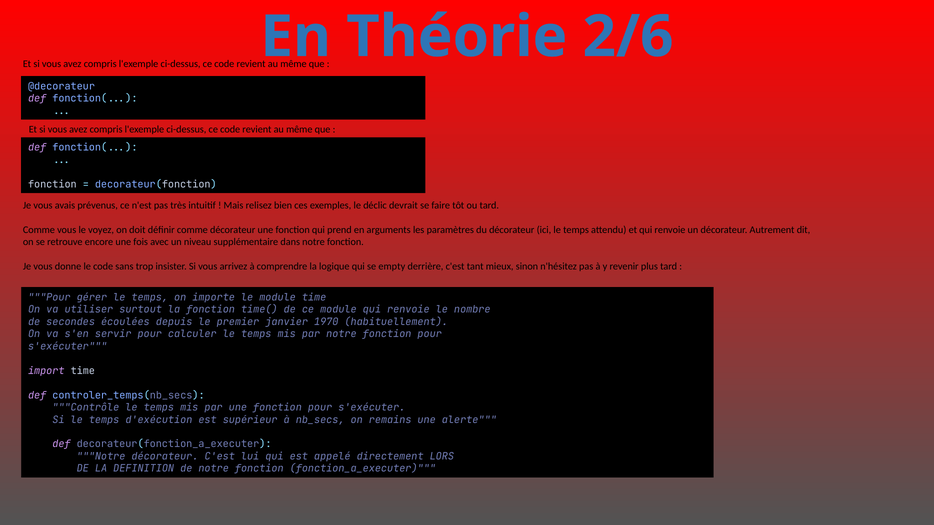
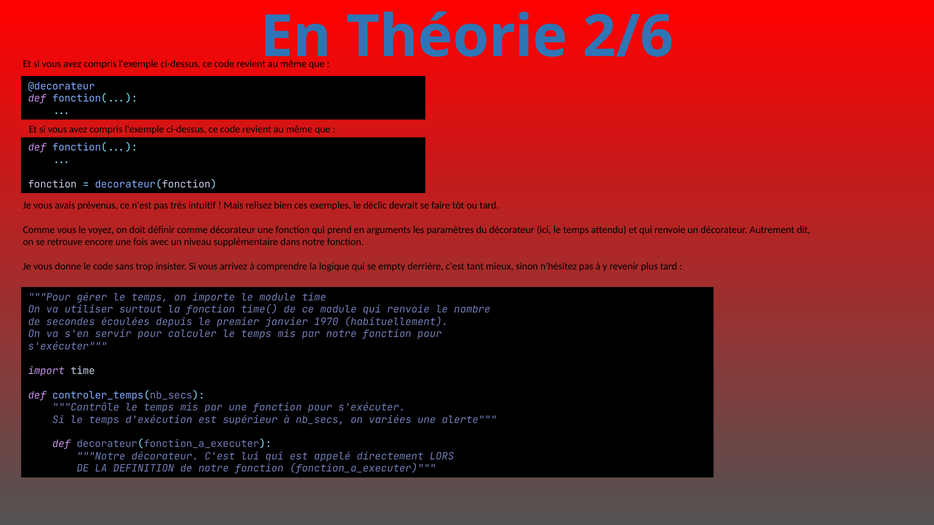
remains: remains -> variées
